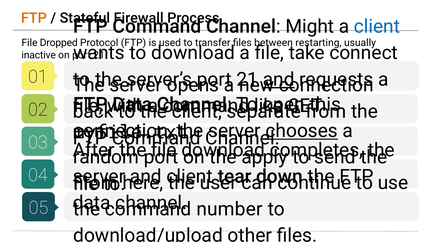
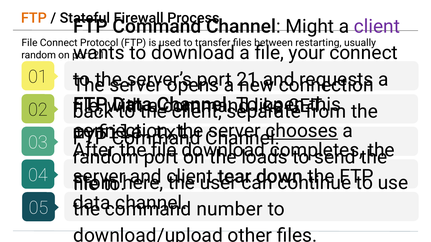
client at (377, 27) colour: blue -> purple
File Dropped: Dropped -> Connect
take: take -> your
inactive at (39, 55): inactive -> random
and at (279, 80) underline: present -> none
apply: apply -> loads
